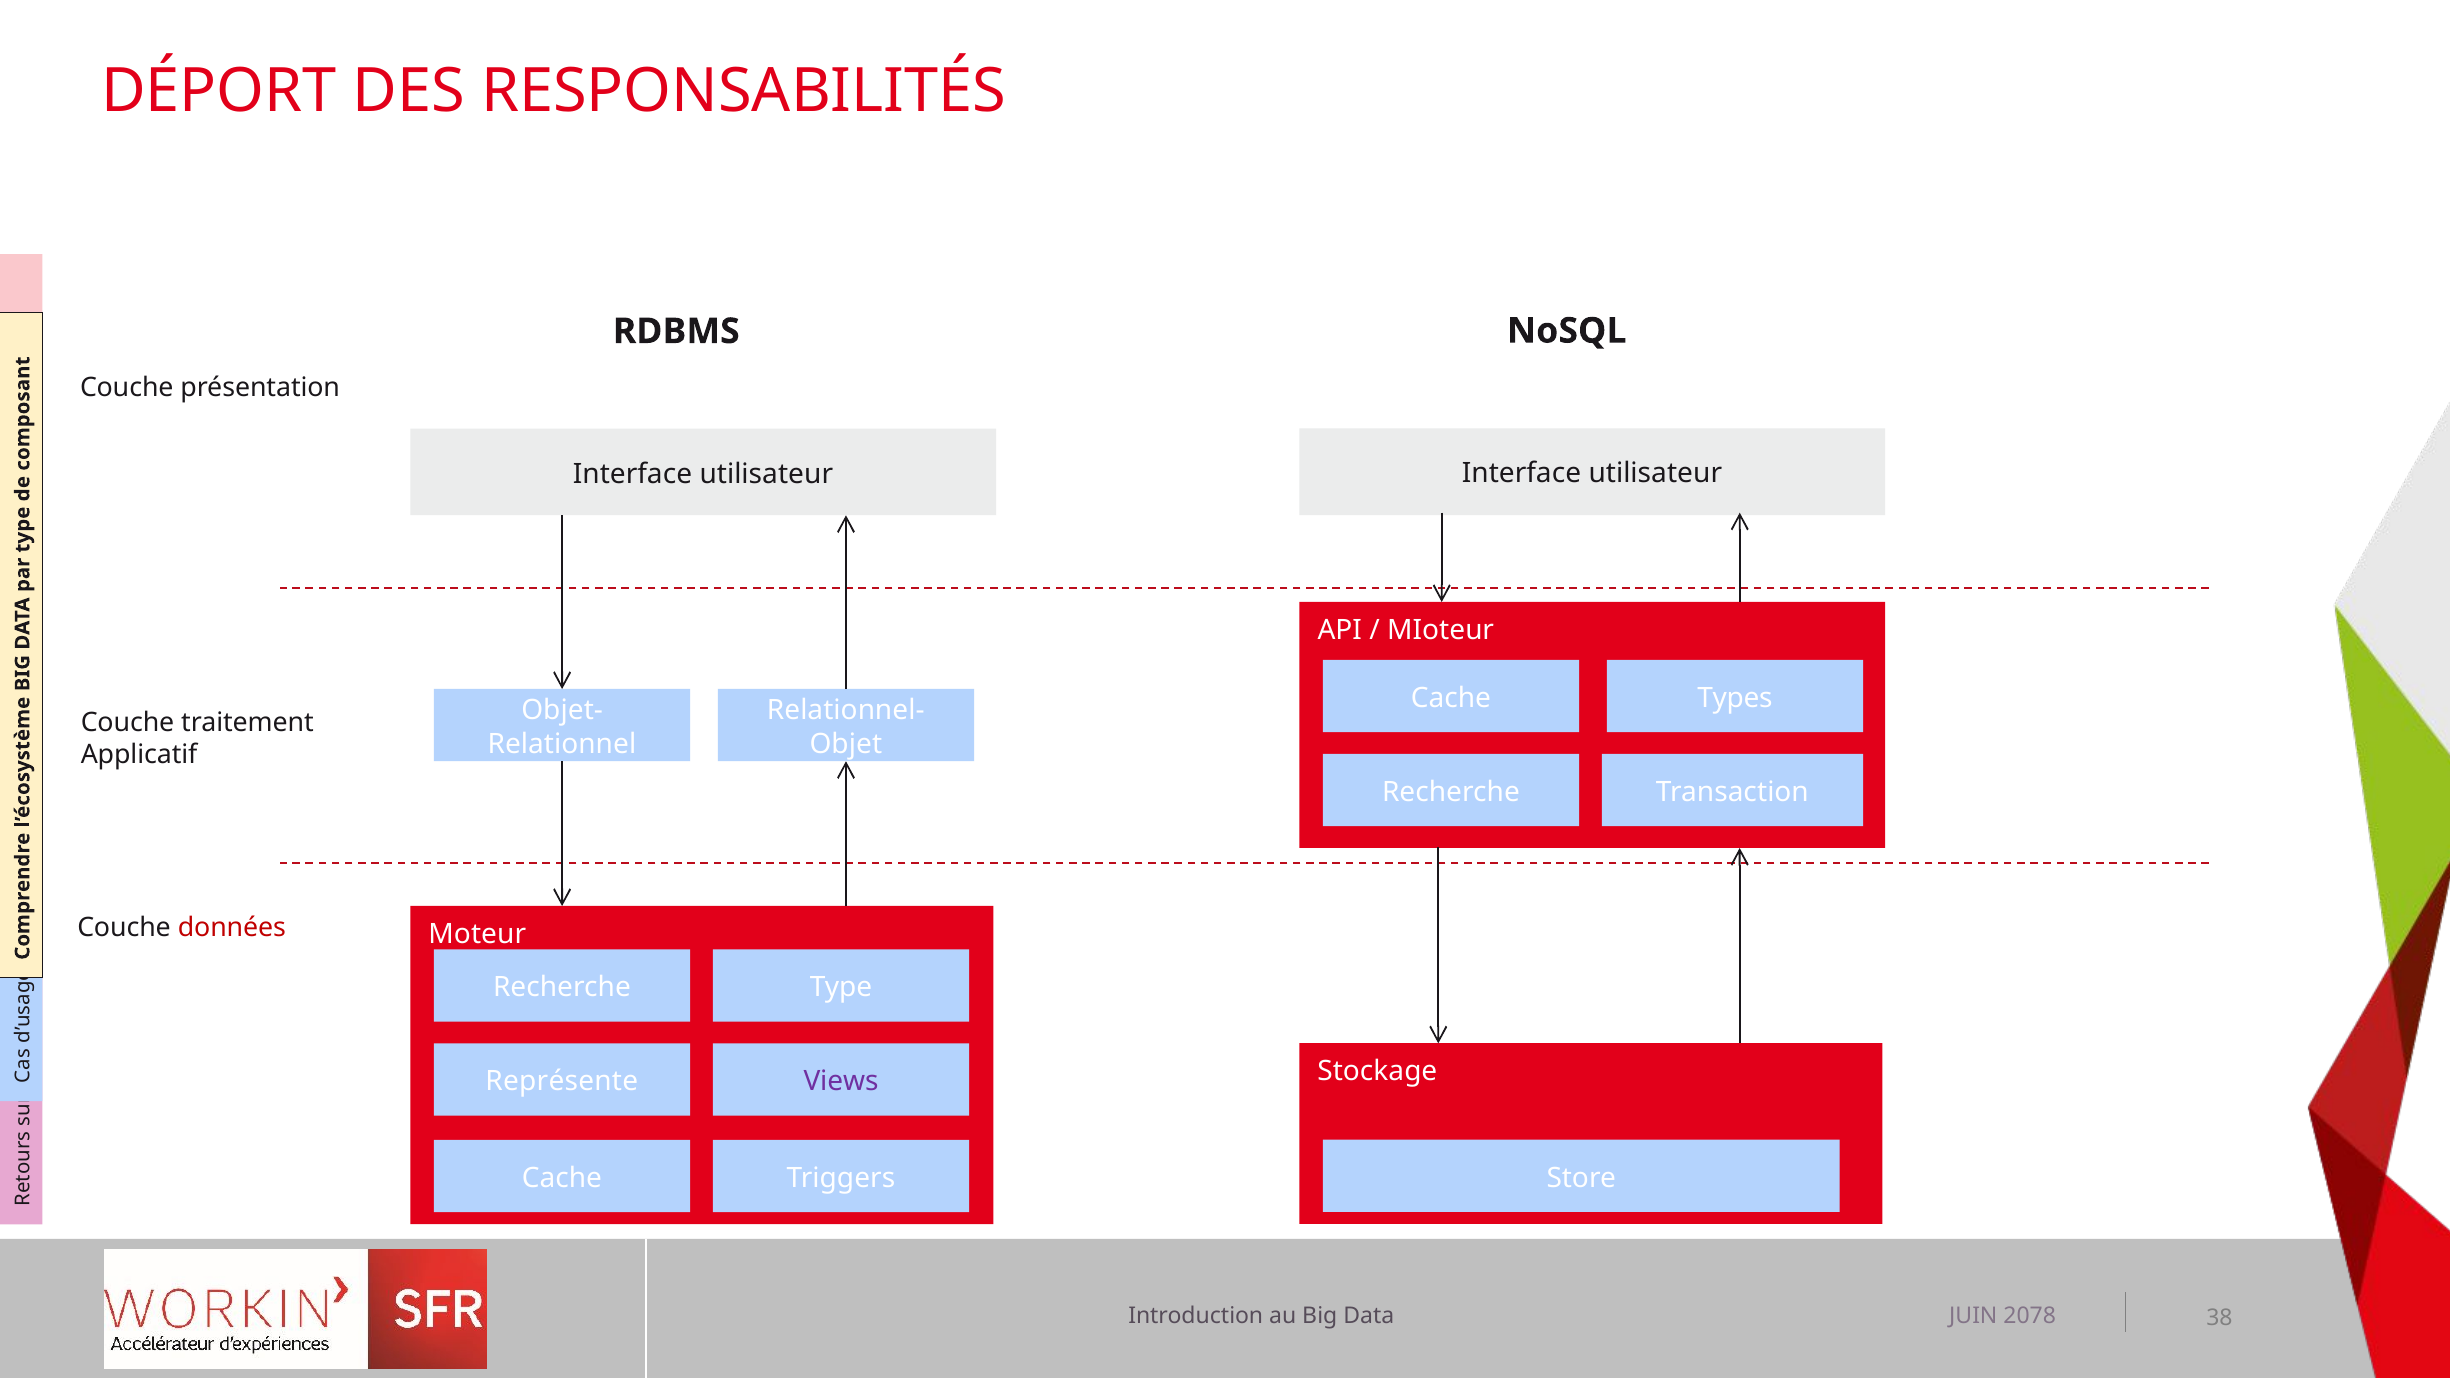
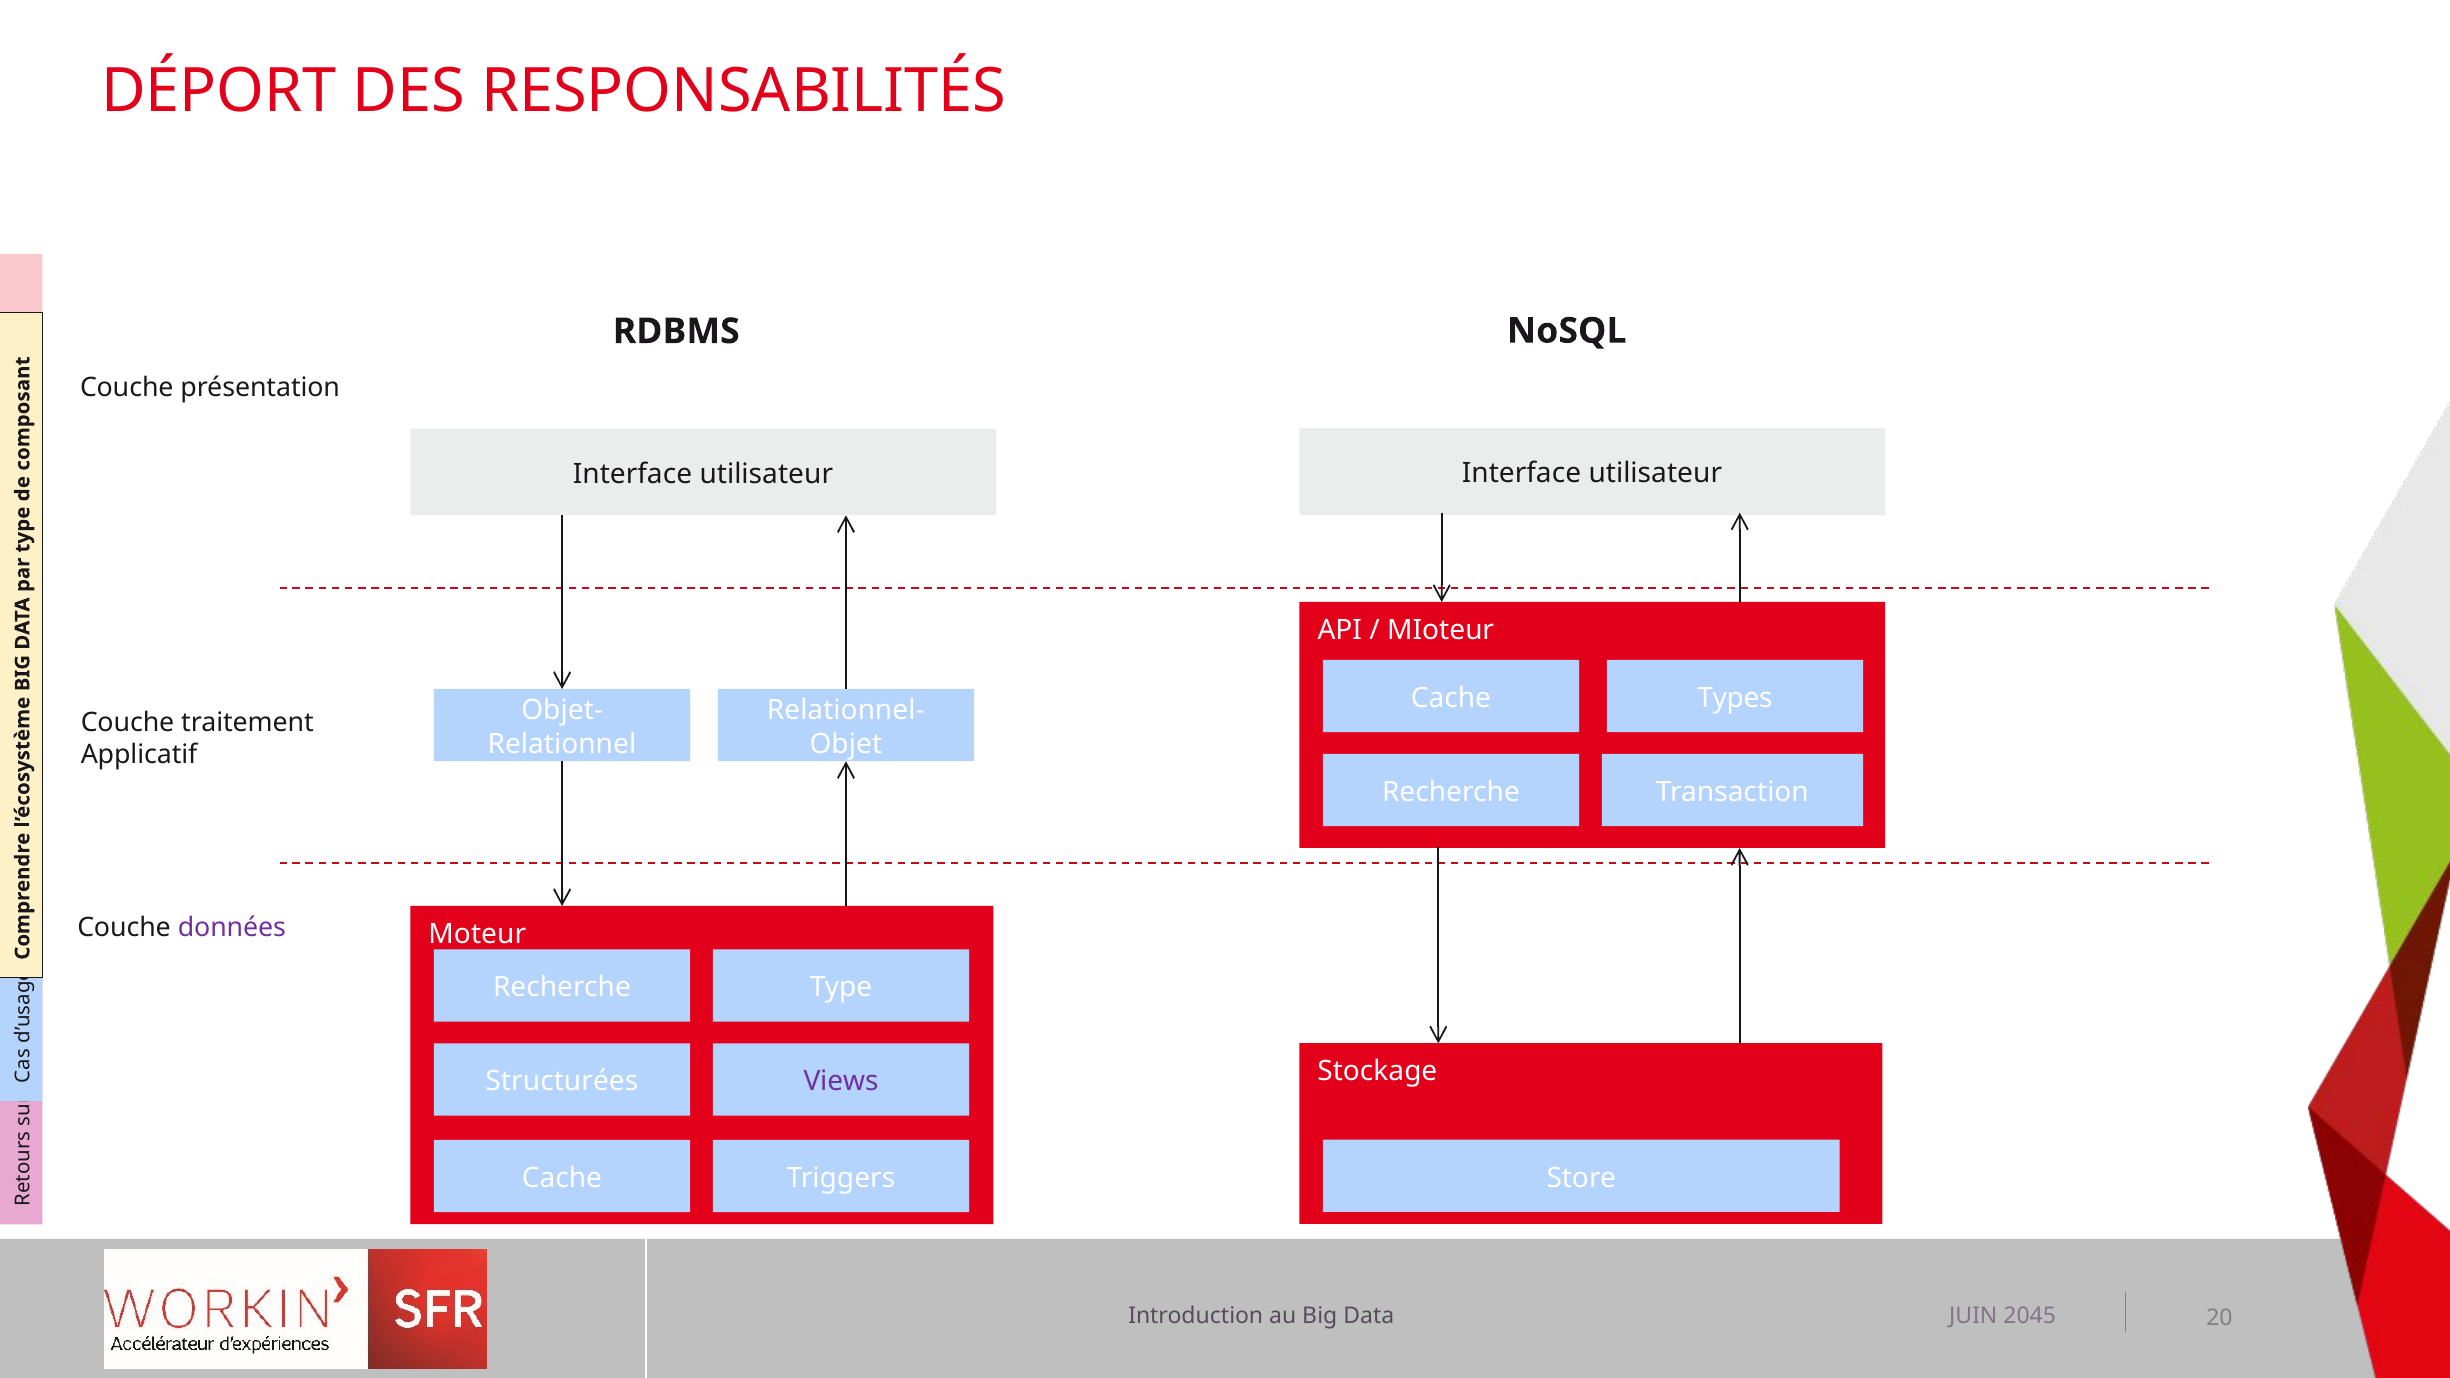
données colour: red -> purple
Représente: Représente -> Structurées
2078: 2078 -> 2045
38: 38 -> 20
